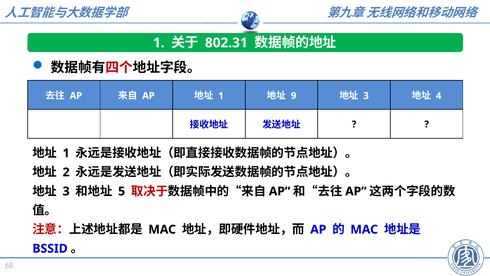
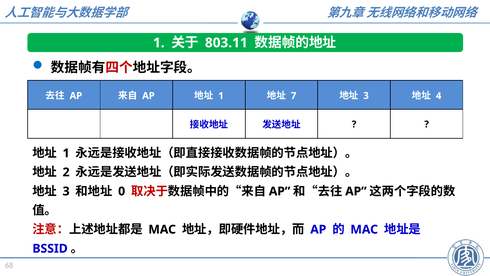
802.31: 802.31 -> 803.11
9: 9 -> 7
5: 5 -> 0
